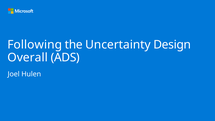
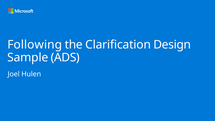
Uncertainty: Uncertainty -> Clarification
Overall: Overall -> Sample
